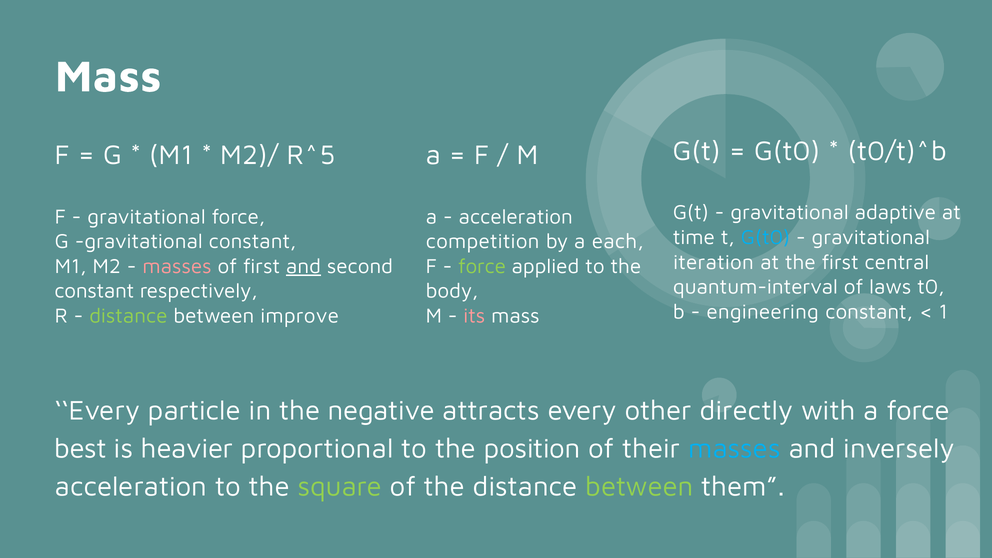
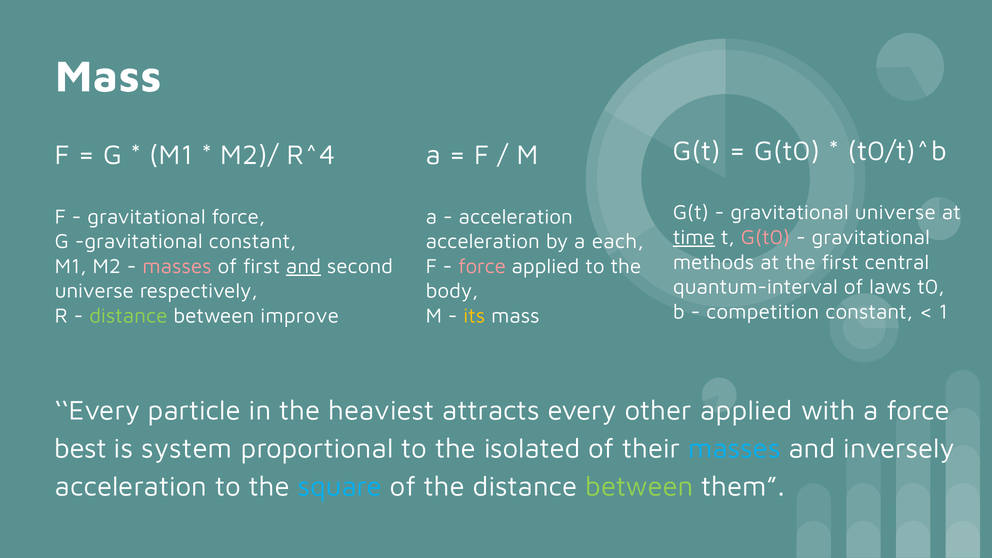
R^5: R^5 -> R^4
gravitational adaptive: adaptive -> universe
time underline: none -> present
G(t0 at (765, 237) colour: light blue -> pink
competition at (483, 242): competition -> acceleration
iteration: iteration -> methods
force at (482, 266) colour: light green -> pink
constant at (94, 291): constant -> universe
engineering: engineering -> competition
its colour: pink -> yellow
negative: negative -> heaviest
other directly: directly -> applied
heavier: heavier -> system
position: position -> isolated
square colour: light green -> light blue
